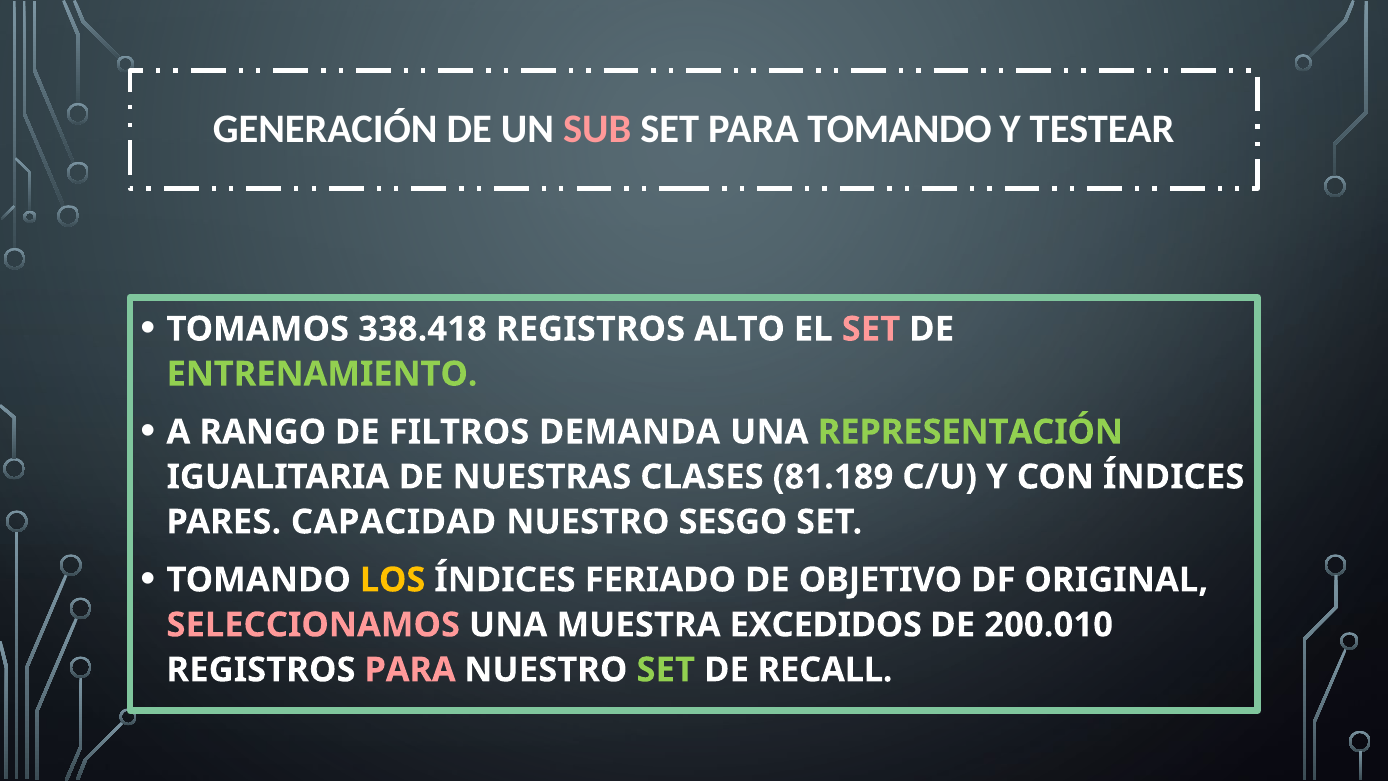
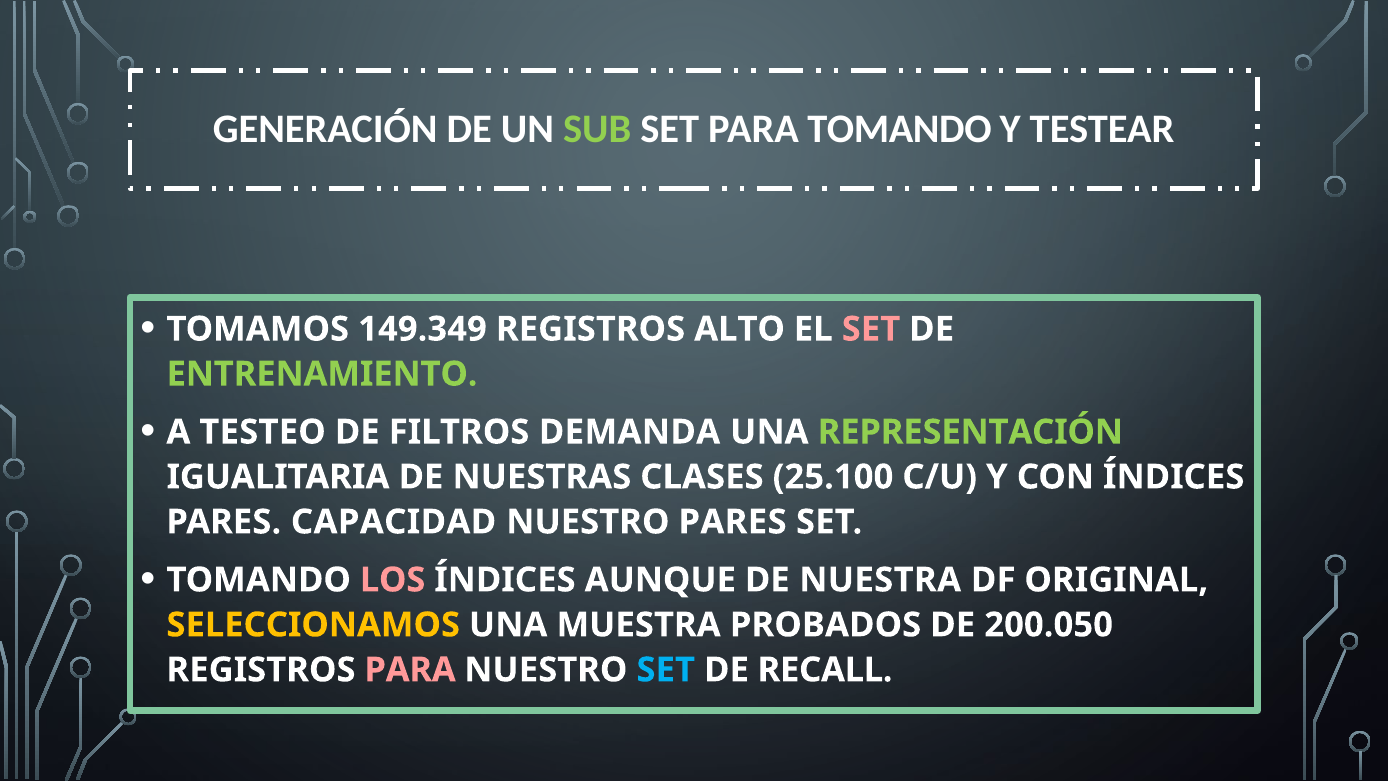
SUB colour: pink -> light green
338.418: 338.418 -> 149.349
RANGO: RANGO -> TESTEO
81.189: 81.189 -> 25.100
NUESTRO SESGO: SESGO -> PARES
LOS colour: yellow -> pink
FERIADO: FERIADO -> AUNQUE
OBJETIVO: OBJETIVO -> NUESTRA
SELECCIONAMOS colour: pink -> yellow
EXCEDIDOS: EXCEDIDOS -> PROBADOS
200.010: 200.010 -> 200.050
SET at (666, 670) colour: light green -> light blue
